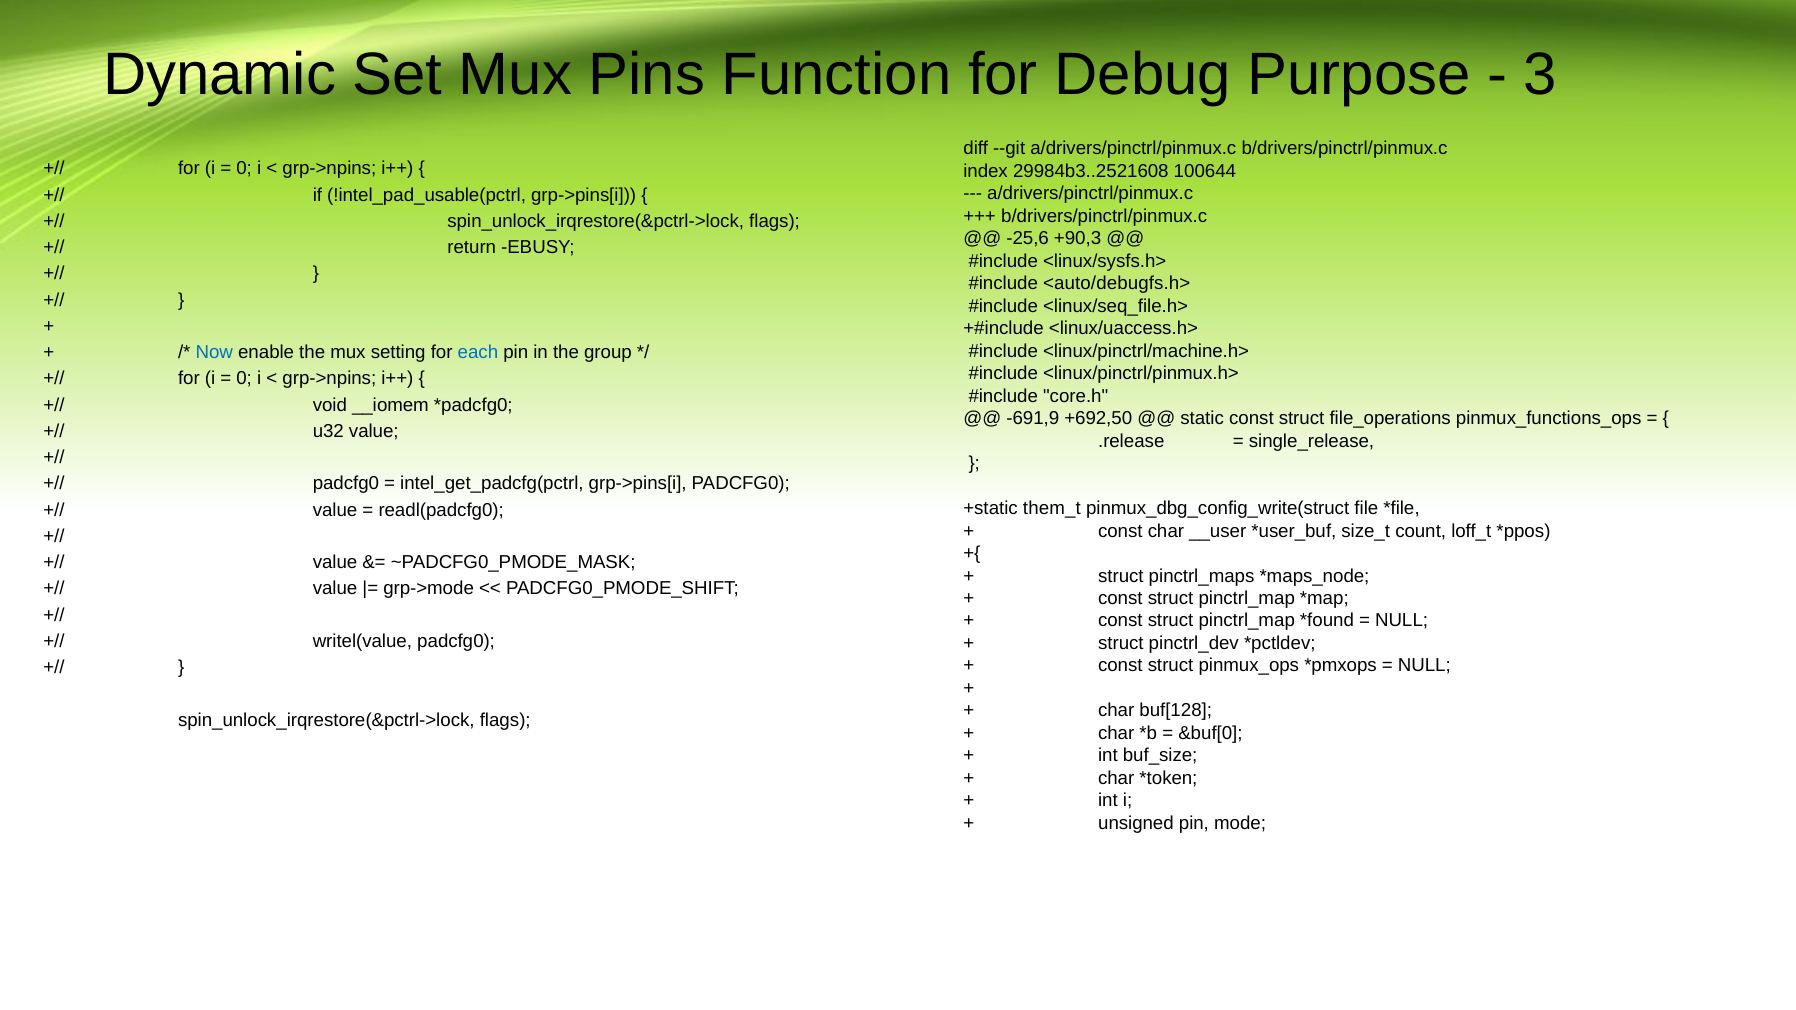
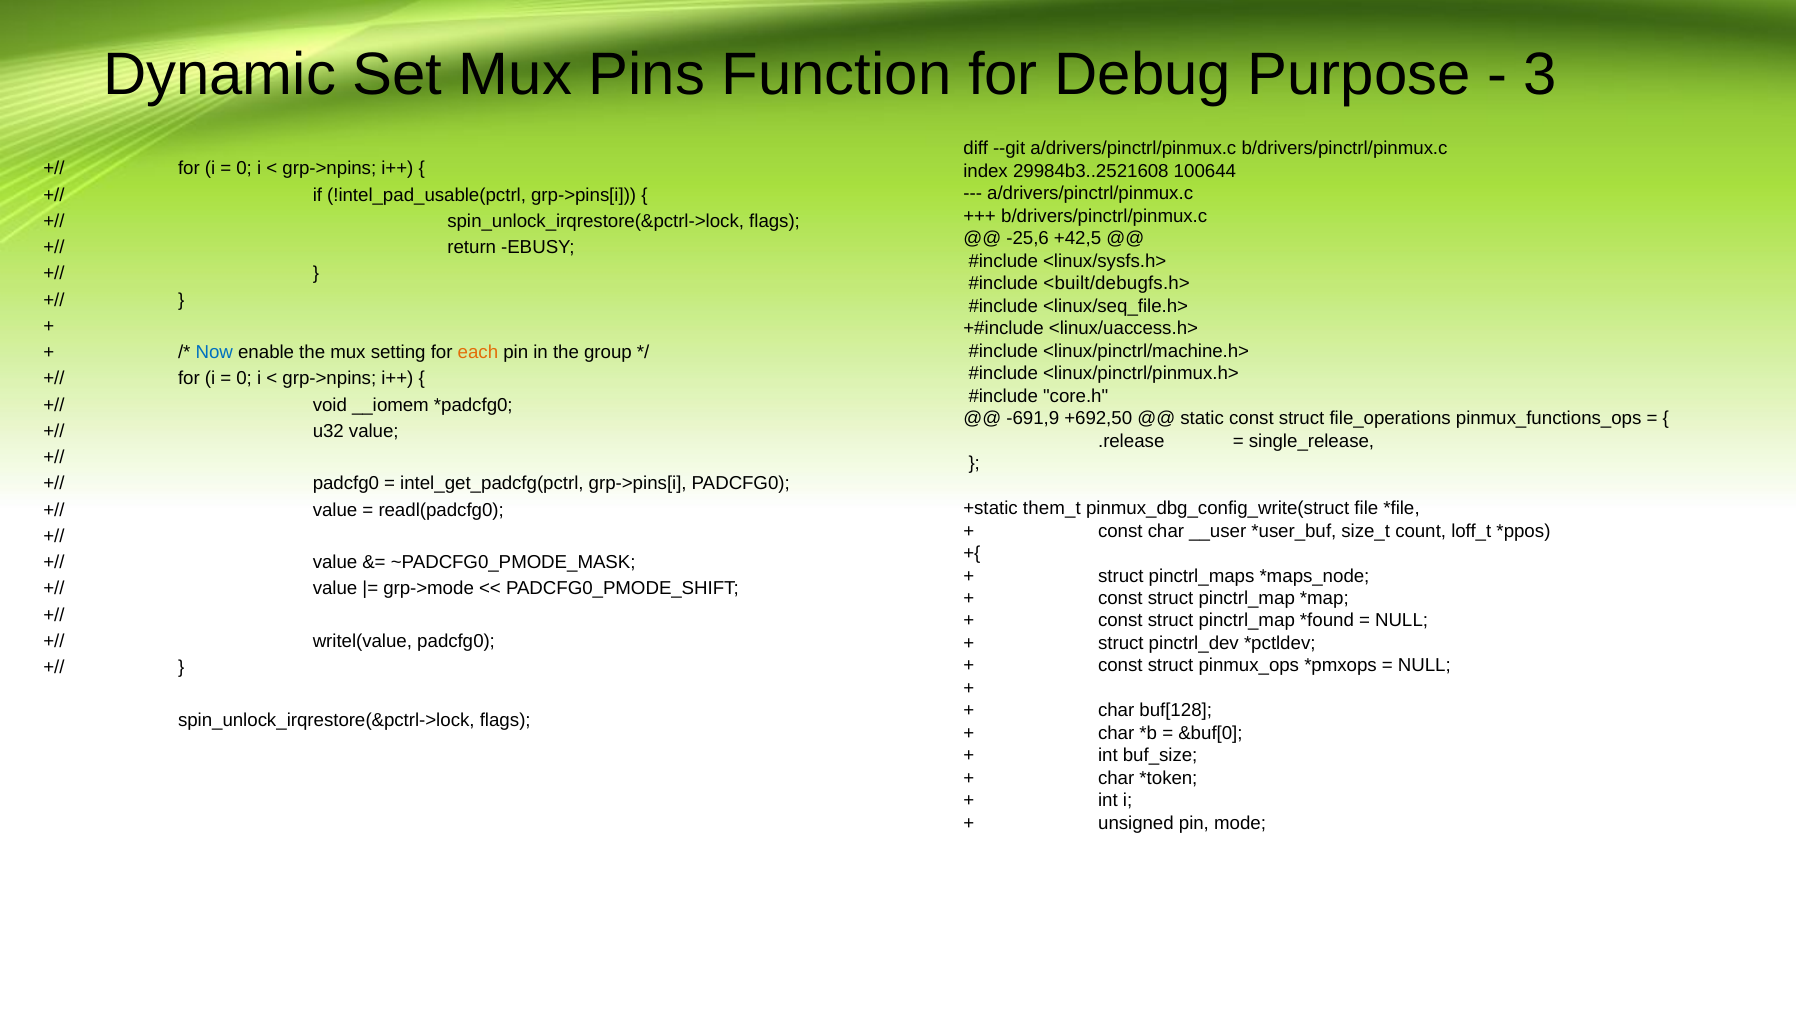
+90,3: +90,3 -> +42,5
<auto/debugfs.h>: <auto/debugfs.h> -> <built/debugfs.h>
each colour: blue -> orange
